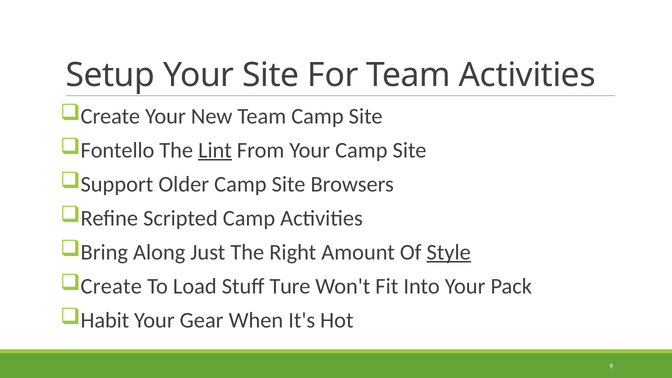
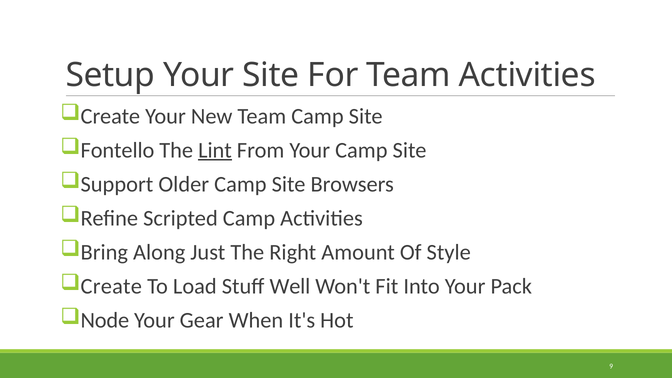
Style underline: present -> none
Ture: Ture -> Well
Habit: Habit -> Node
